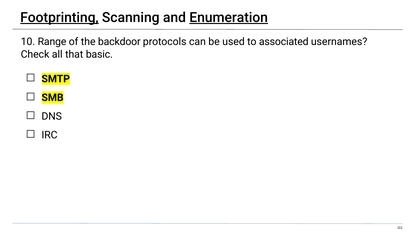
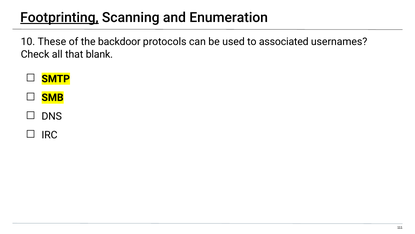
Enumeration underline: present -> none
Range: Range -> These
basic: basic -> blank
